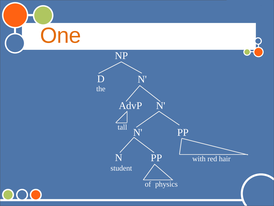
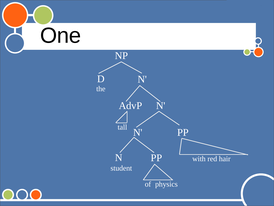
One colour: orange -> black
